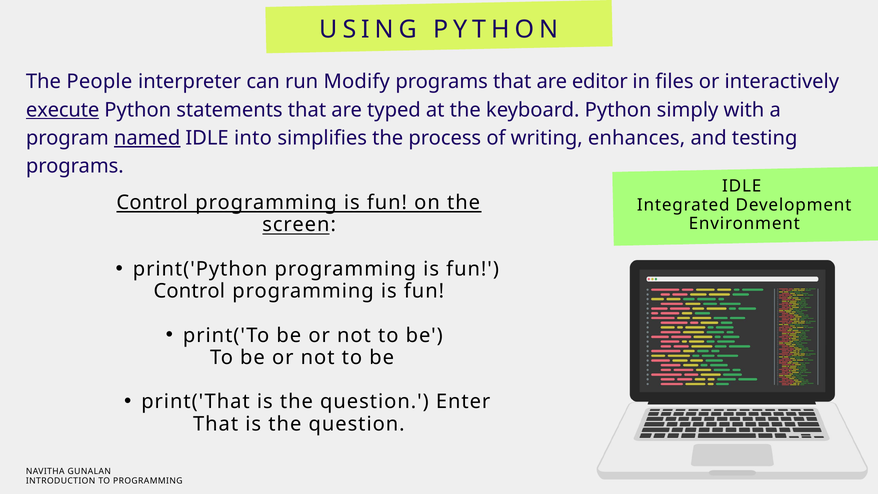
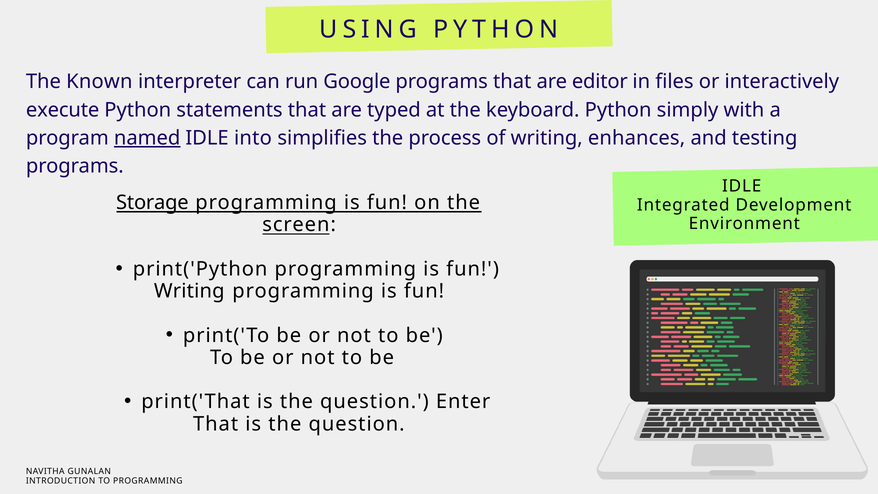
People: People -> Known
Modify: Modify -> Google
execute underline: present -> none
Control at (152, 203): Control -> Storage
Control at (189, 291): Control -> Writing
